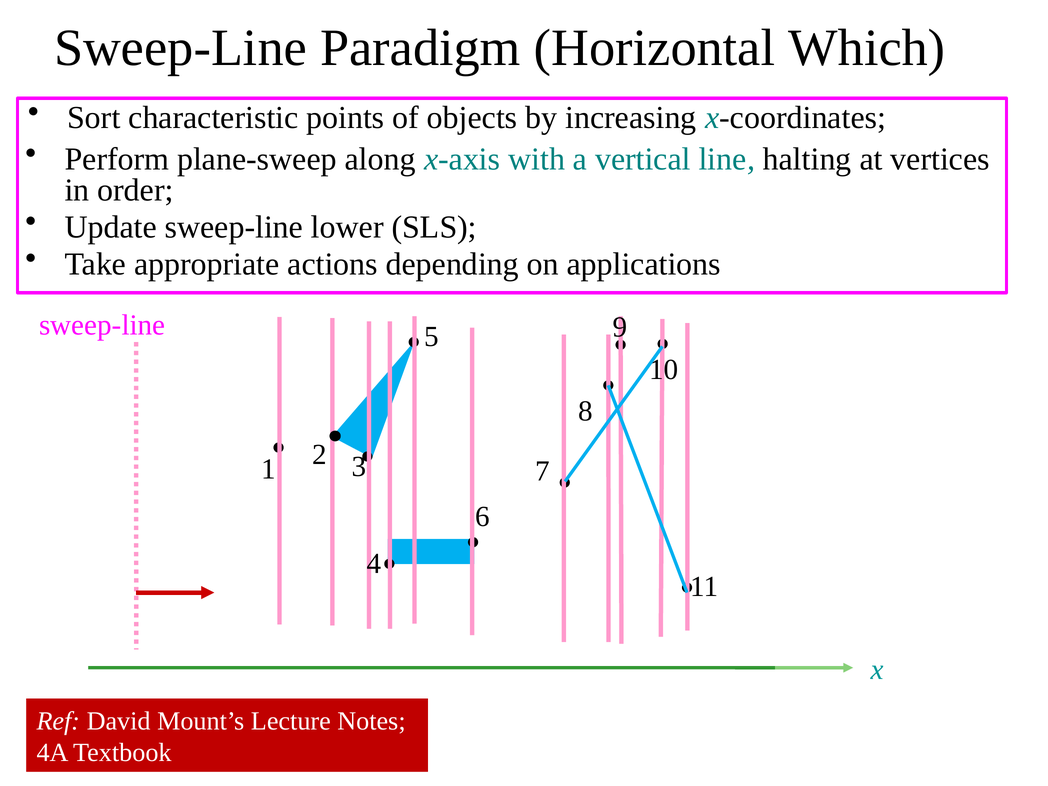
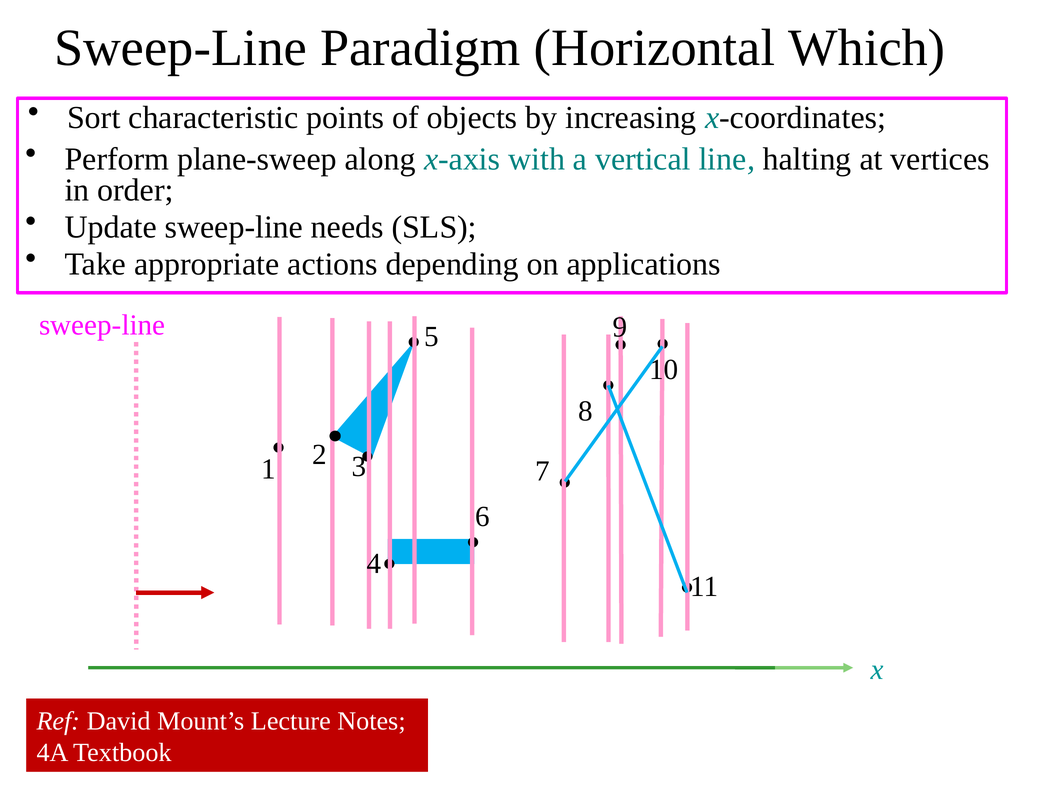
lower: lower -> needs
